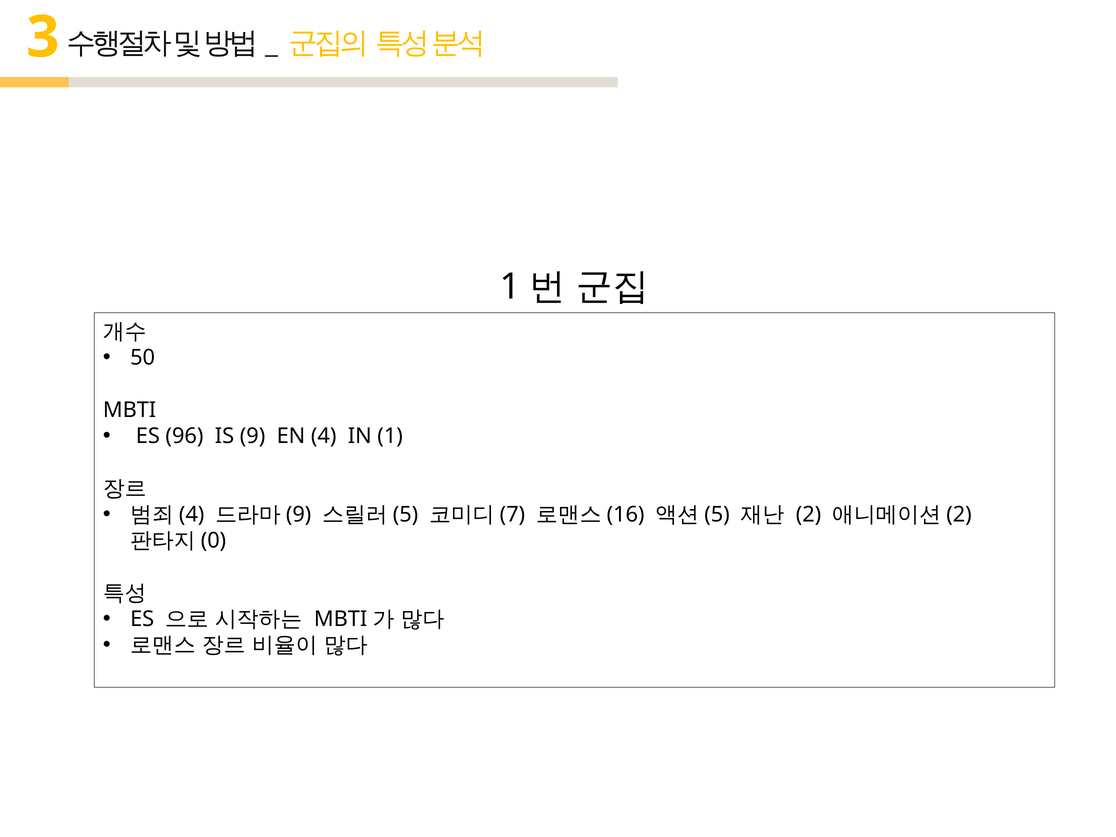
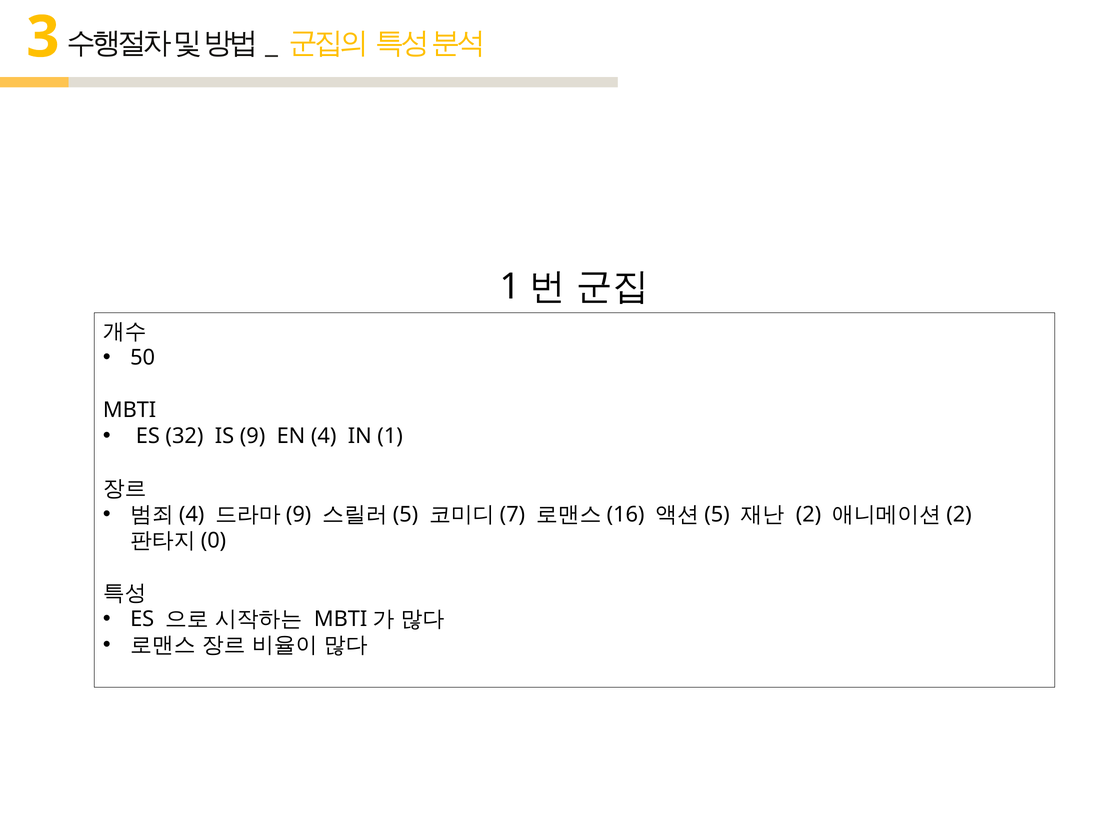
96: 96 -> 32
